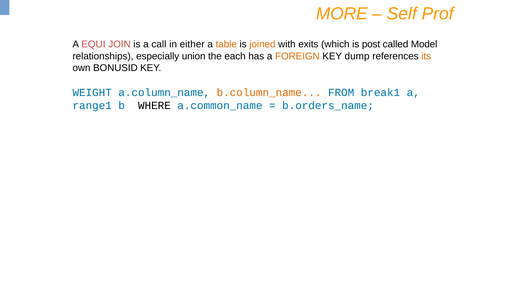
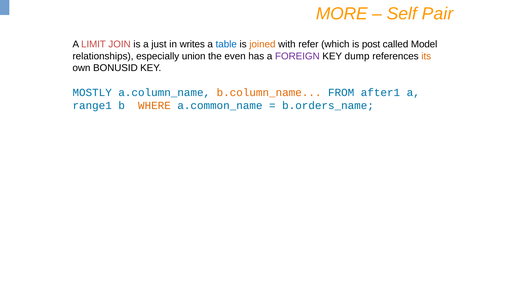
Prof: Prof -> Pair
EQUI: EQUI -> LIMIT
call: call -> just
either: either -> writes
table colour: orange -> blue
exits: exits -> refer
each: each -> even
FOREIGN colour: orange -> purple
WEIGHT: WEIGHT -> MOSTLY
break1: break1 -> after1
WHERE colour: black -> orange
